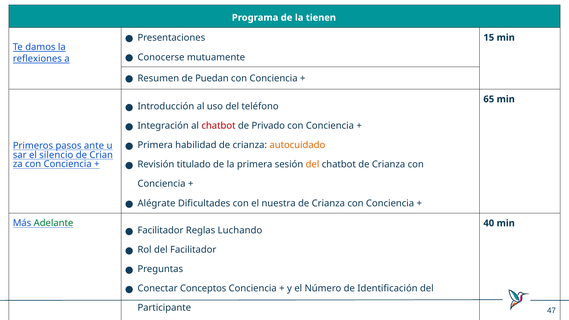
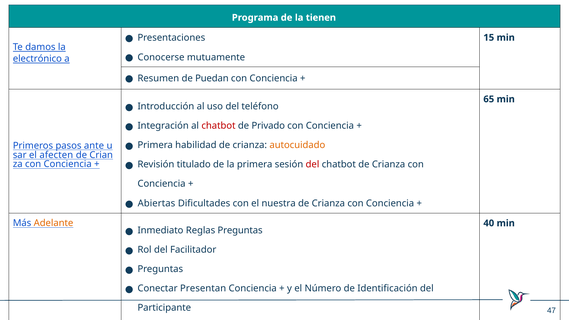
reflexiones: reflexiones -> electrónico
silencio: silencio -> afecten
del at (312, 165) colour: orange -> red
Alégrate: Alégrate -> Abiertas
Adelante colour: green -> orange
Facilitador at (160, 231): Facilitador -> Inmediato
Reglas Luchando: Luchando -> Preguntas
Conceptos: Conceptos -> Presentan
